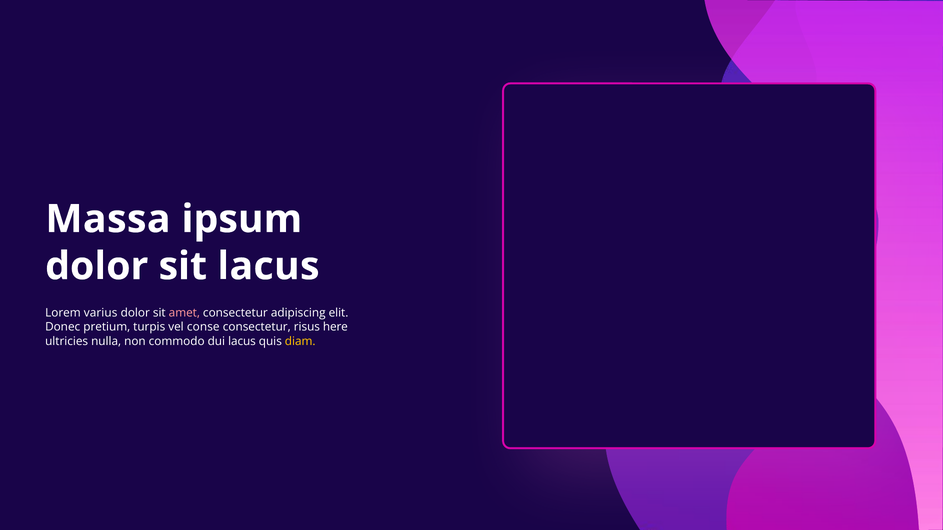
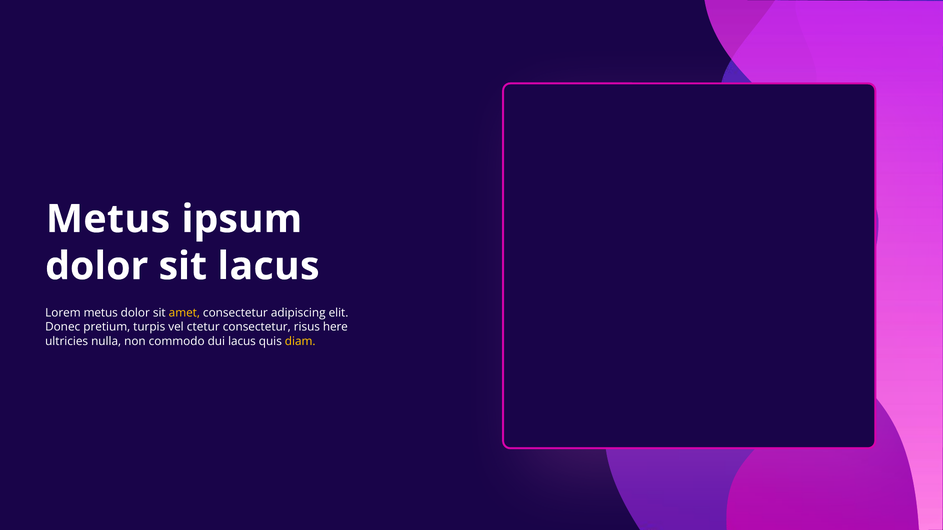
Massa at (108, 219): Massa -> Metus
Lorem varius: varius -> metus
amet colour: pink -> yellow
conse: conse -> ctetur
